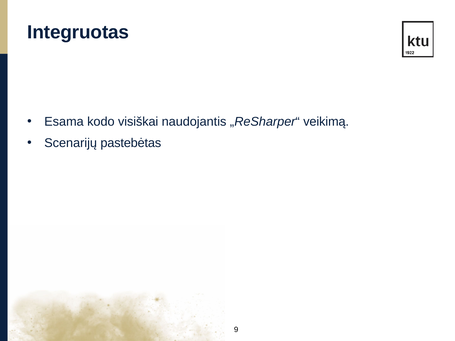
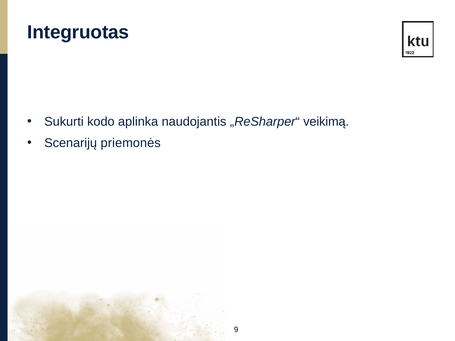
Esama: Esama -> Sukurti
visiškai: visiškai -> aplinka
pastebėtas: pastebėtas -> priemonės
